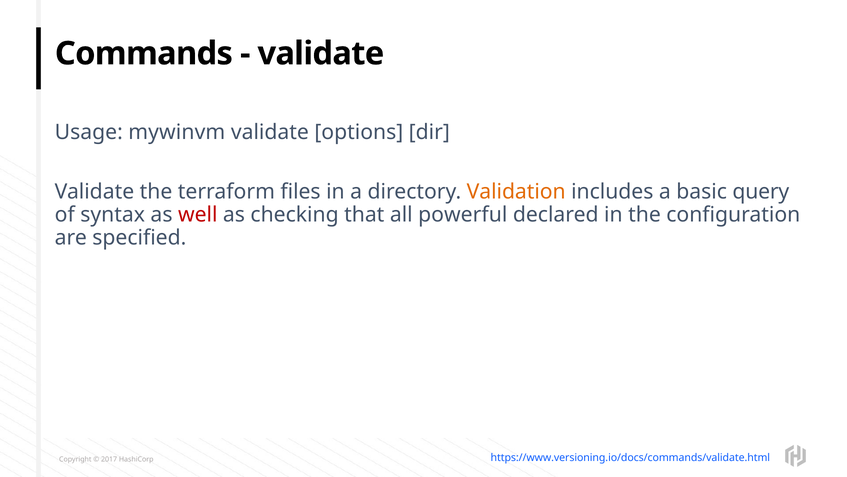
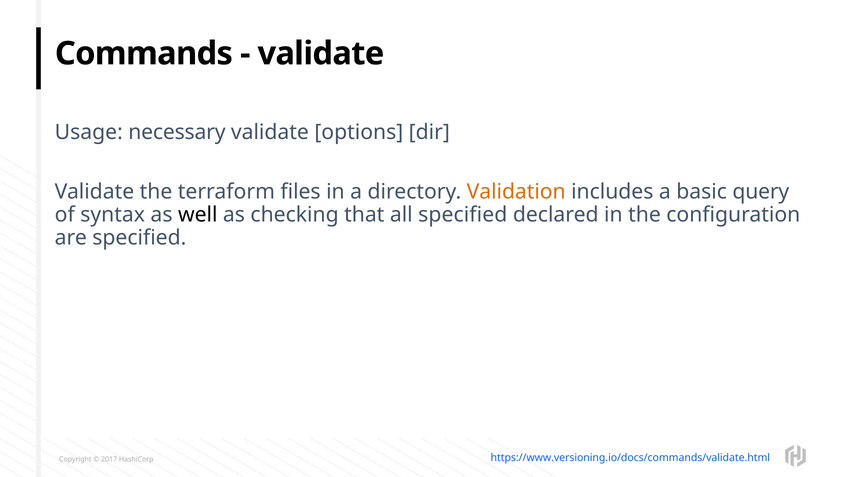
mywinvm: mywinvm -> necessary
well colour: red -> black
all powerful: powerful -> specified
